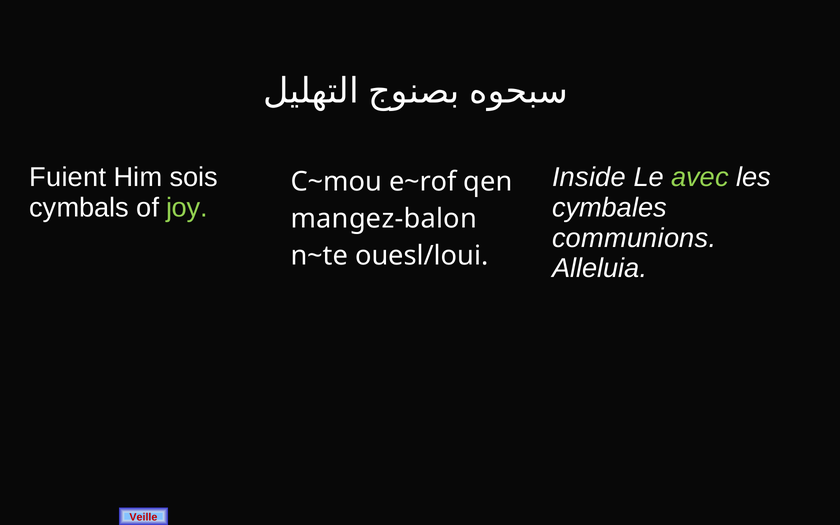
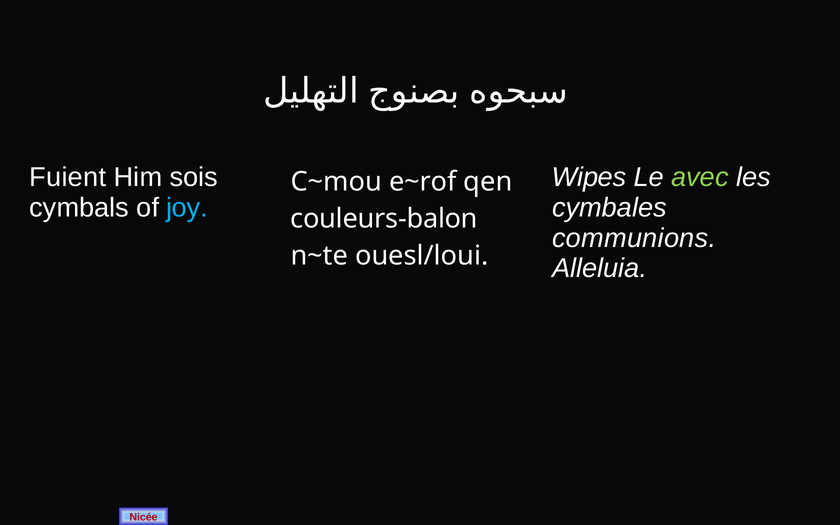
Inside: Inside -> Wipes
joy colour: light green -> light blue
mangez-balon: mangez-balon -> couleurs-balon
Veille: Veille -> Nicée
